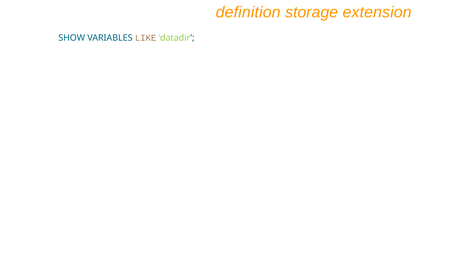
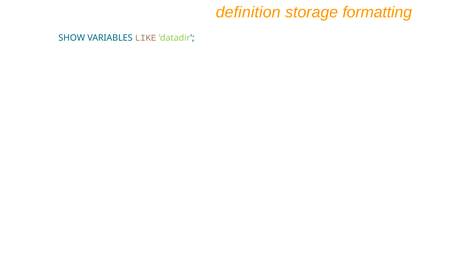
extension: extension -> formatting
